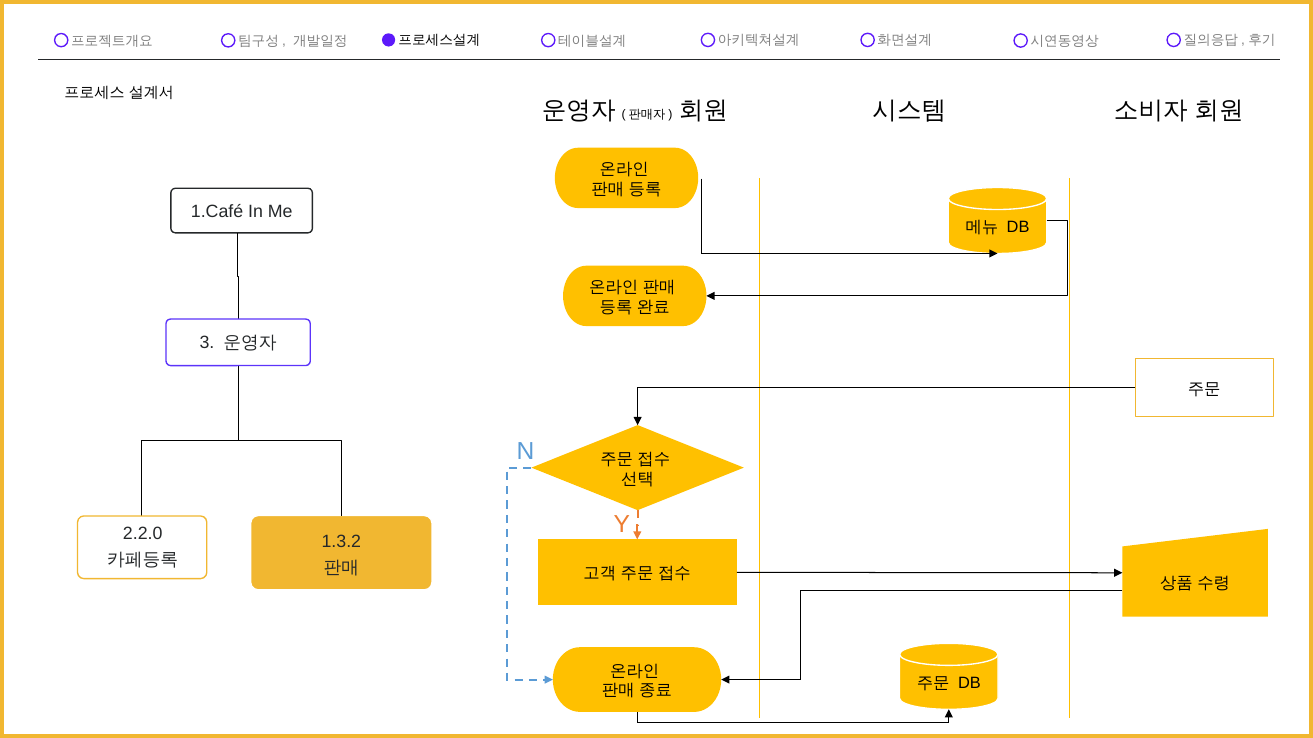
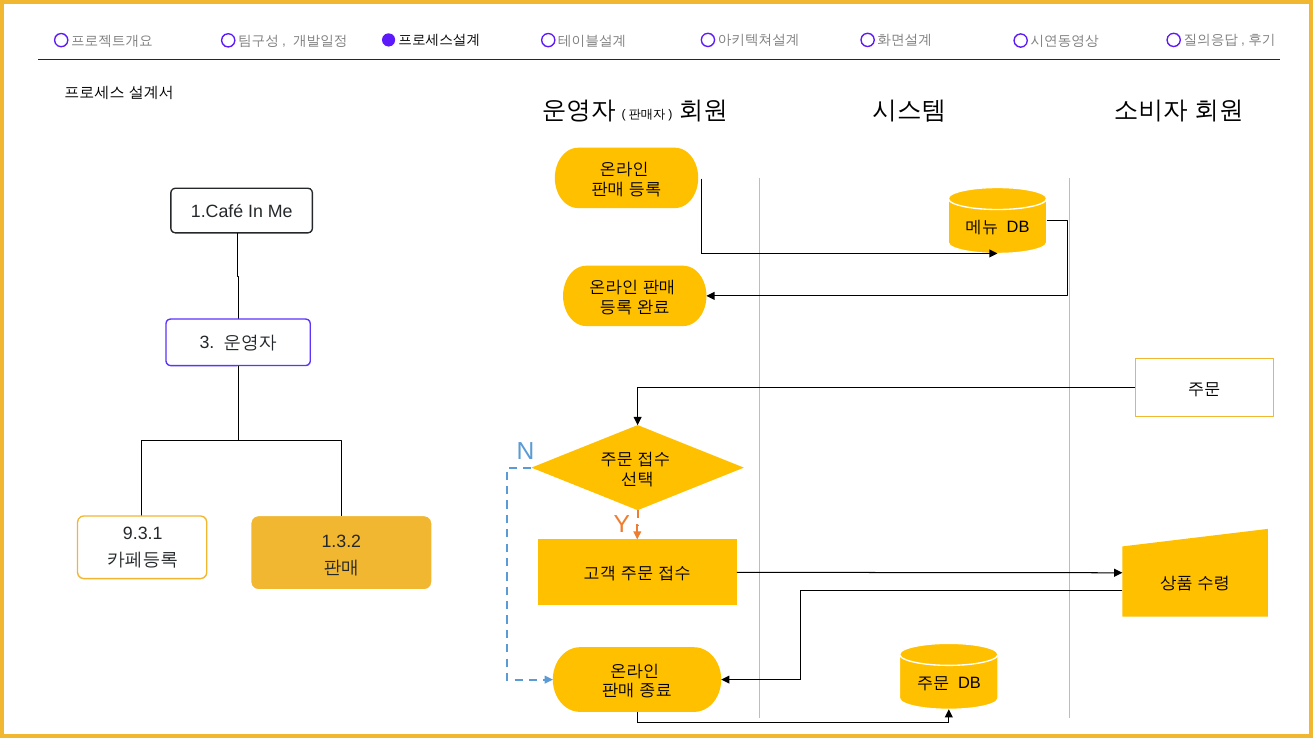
2.2.0: 2.2.0 -> 9.3.1
